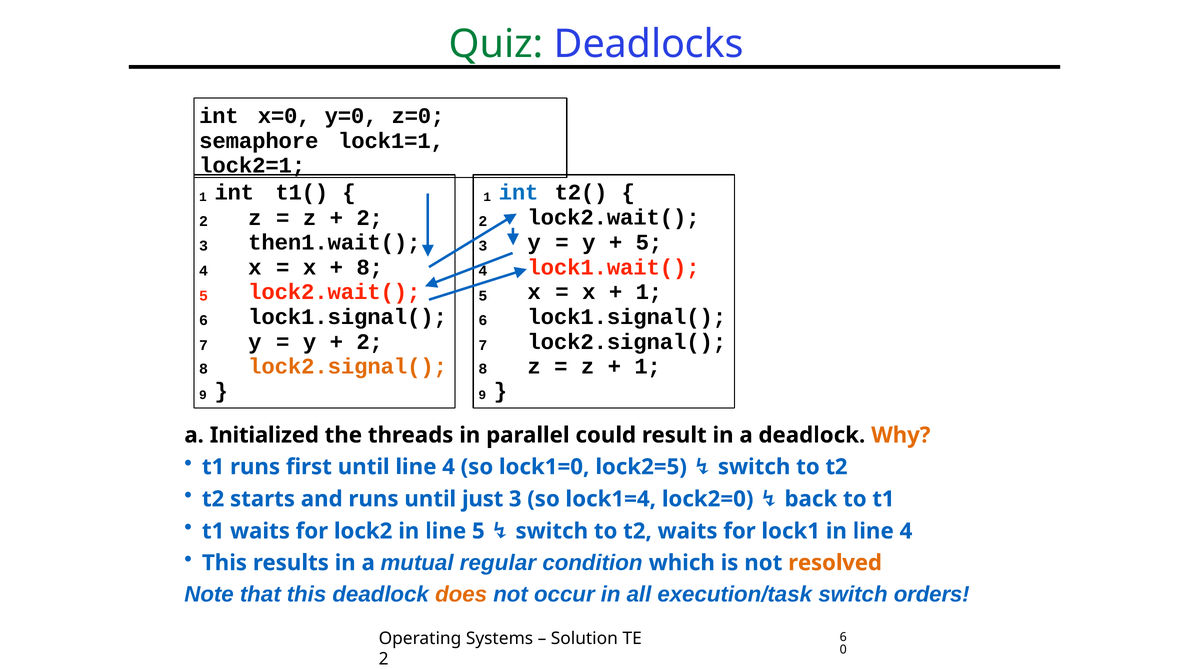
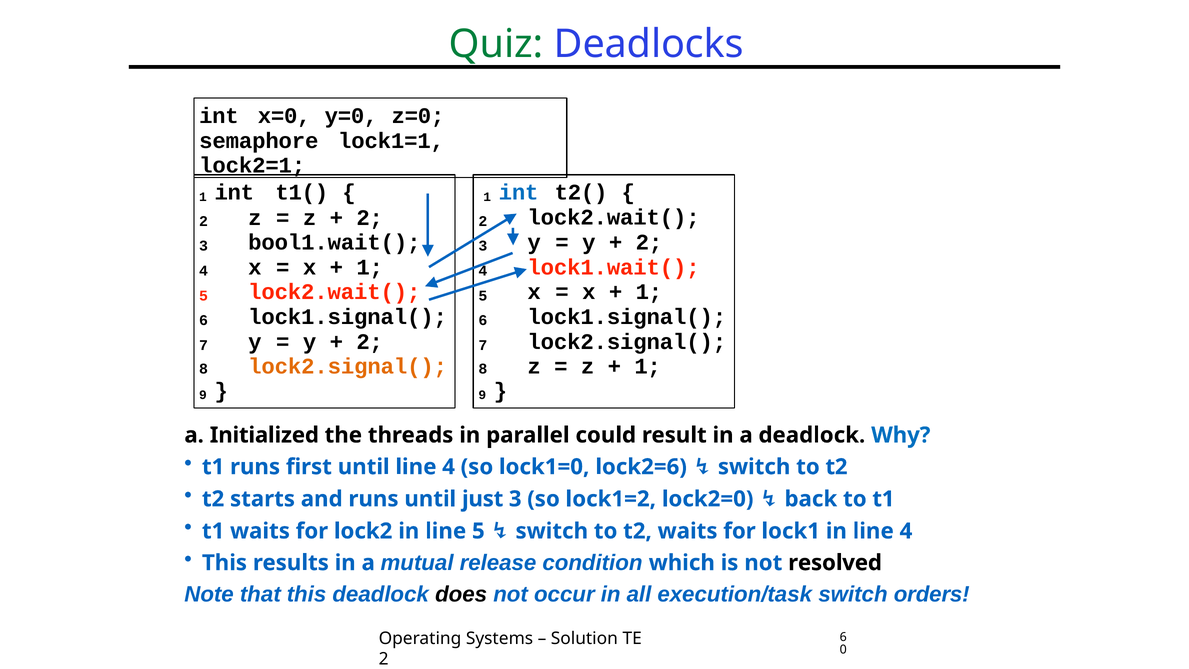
then1.wait(: then1.wait( -> bool1.wait(
5 at (649, 242): 5 -> 2
8 at (370, 267): 8 -> 1
Why colour: orange -> blue
lock2=5: lock2=5 -> lock2=6
lock1=4: lock1=4 -> lock1=2
regular: regular -> release
resolved colour: orange -> black
does colour: orange -> black
